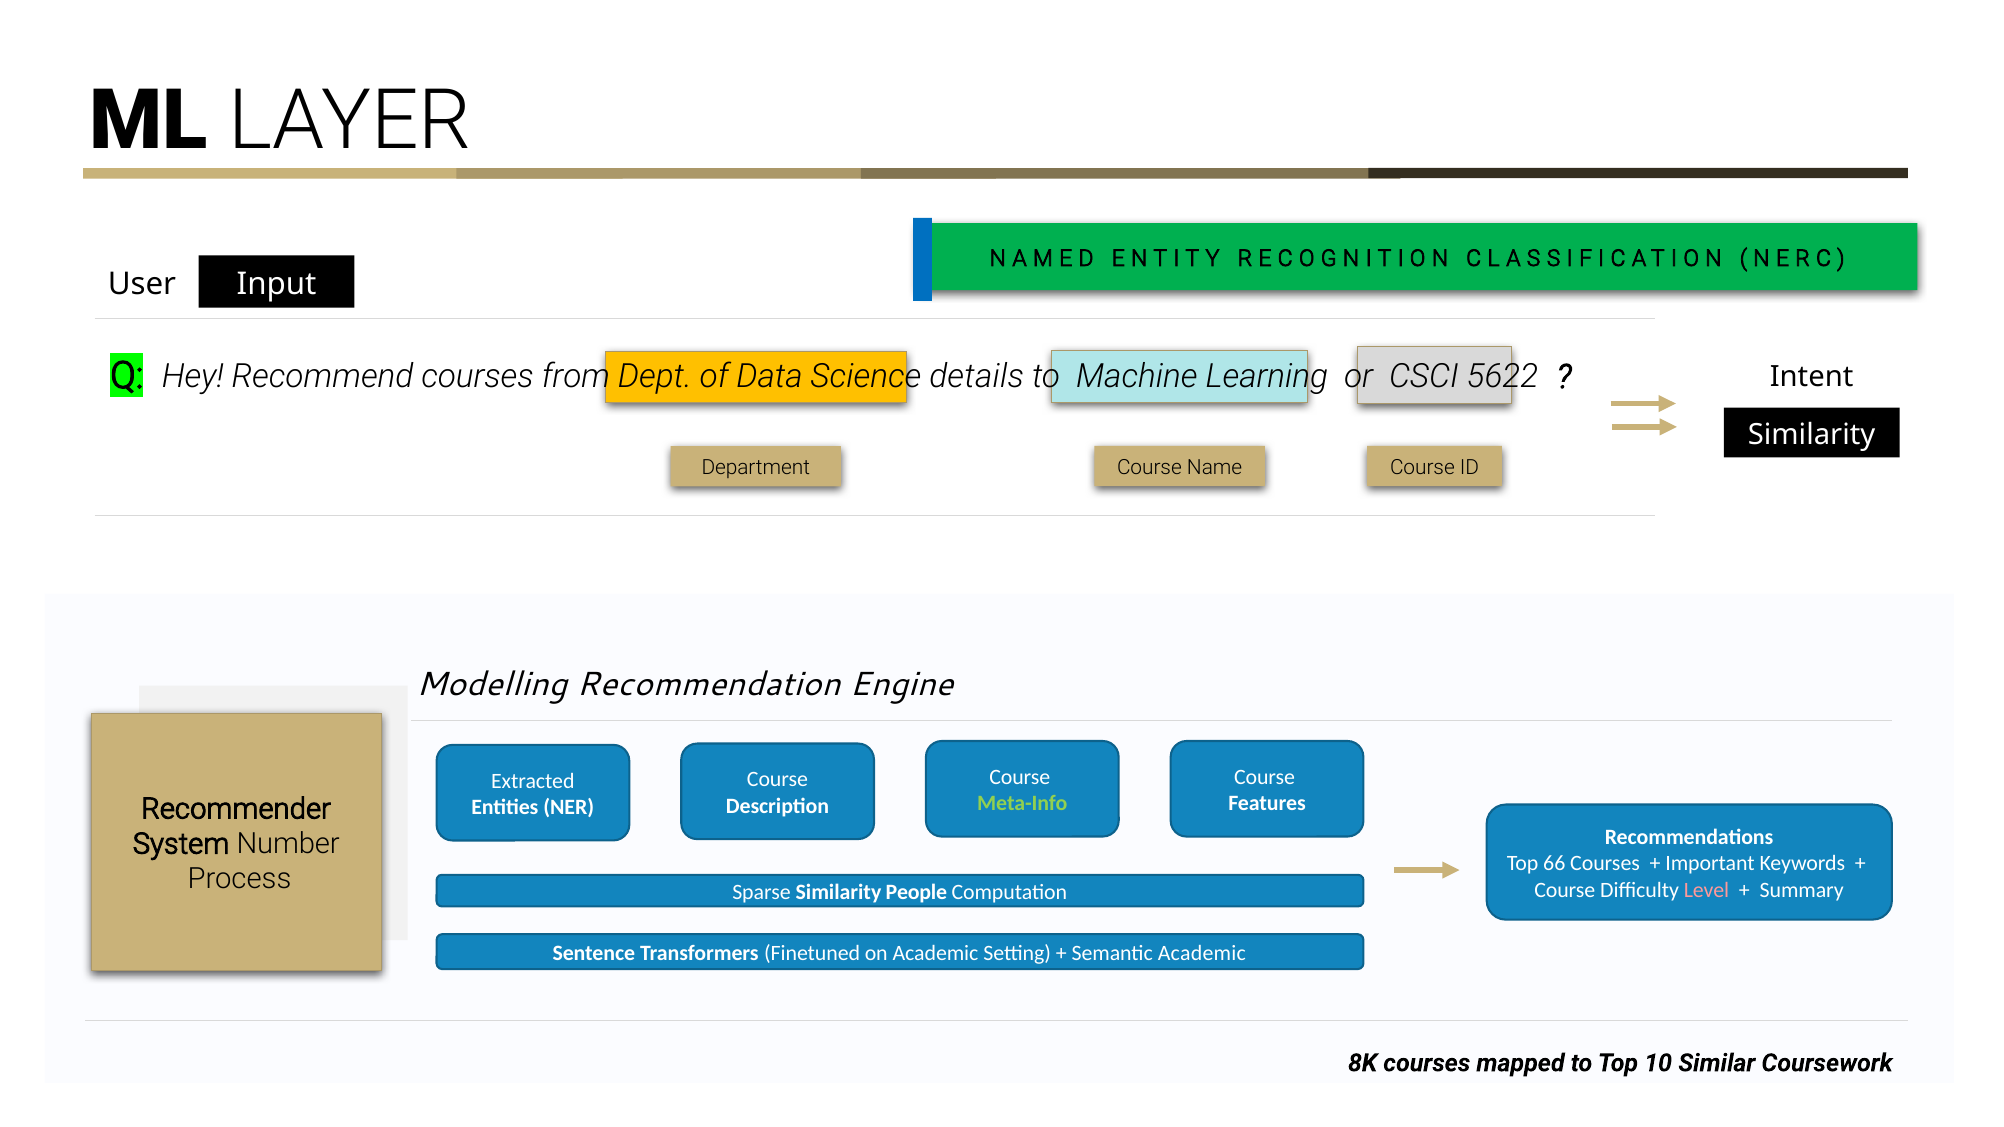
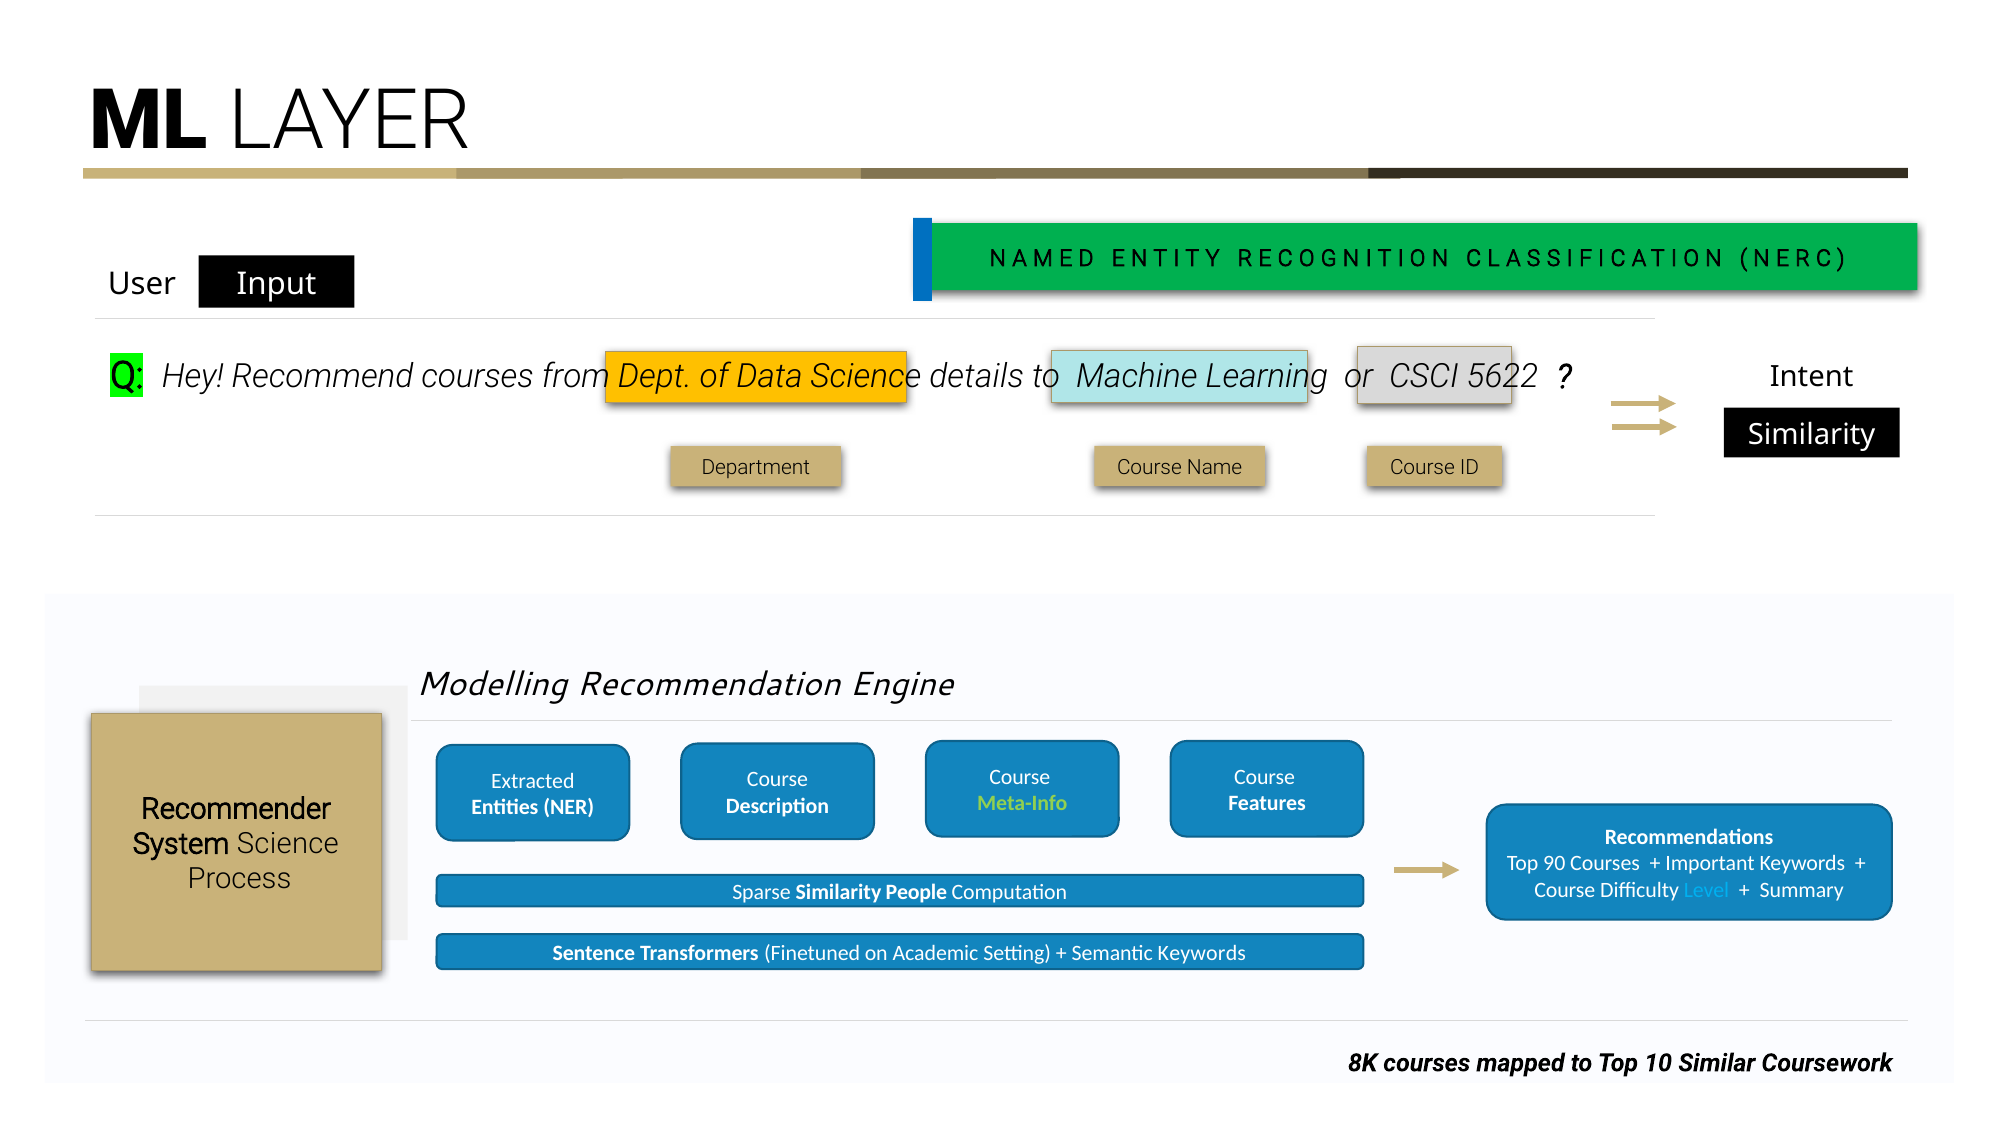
System Number: Number -> Science
66: 66 -> 90
Level colour: pink -> light blue
Semantic Academic: Academic -> Keywords
